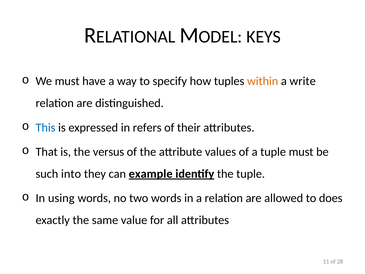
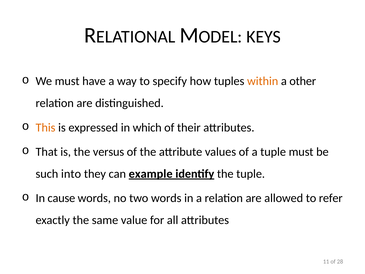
write: write -> other
This colour: blue -> orange
refers: refers -> which
using: using -> cause
does: does -> refer
